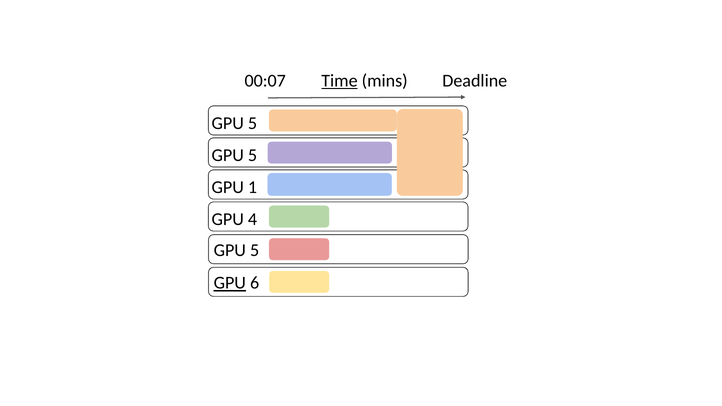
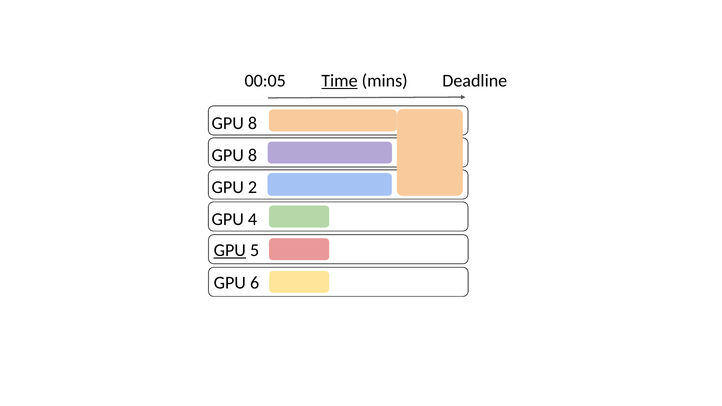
00:07: 00:07 -> 00:05
5 at (253, 123): 5 -> 8
5 at (253, 155): 5 -> 8
1: 1 -> 2
GPU at (230, 250) underline: none -> present
GPU at (230, 283) underline: present -> none
